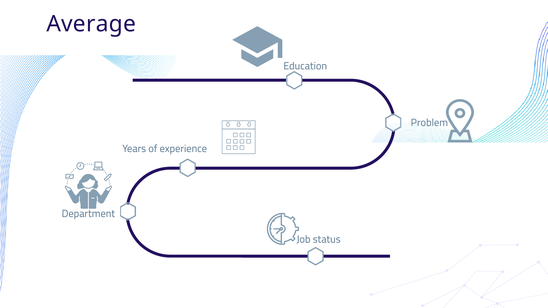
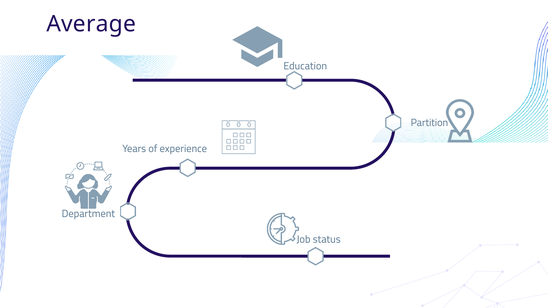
Problem: Problem -> Partition
